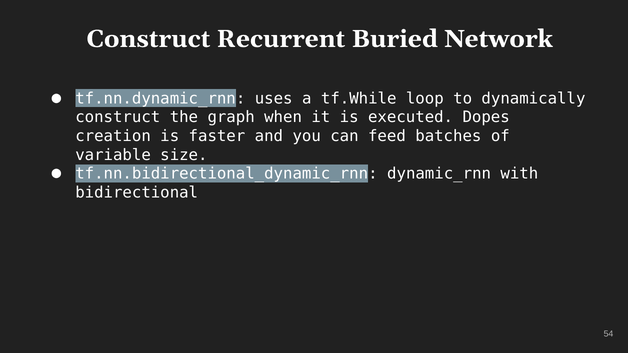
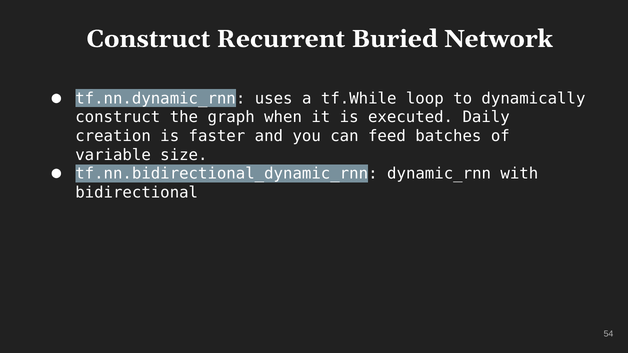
Dopes: Dopes -> Daily
